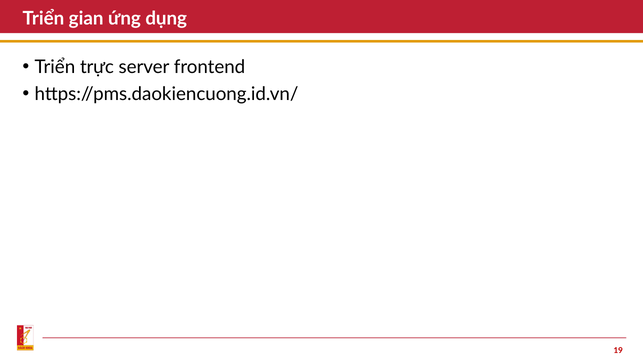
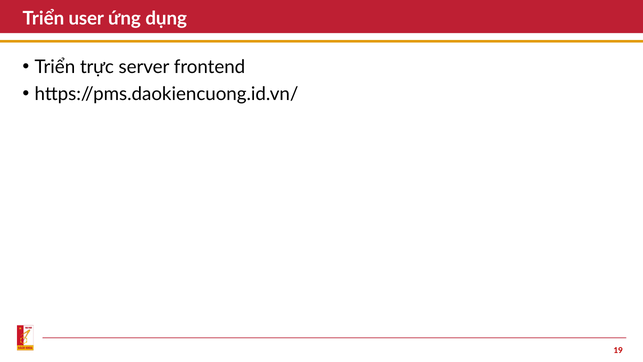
gian: gian -> user
